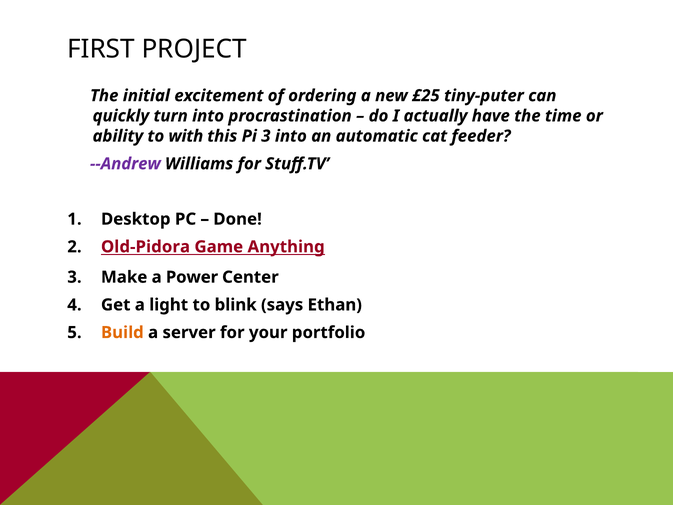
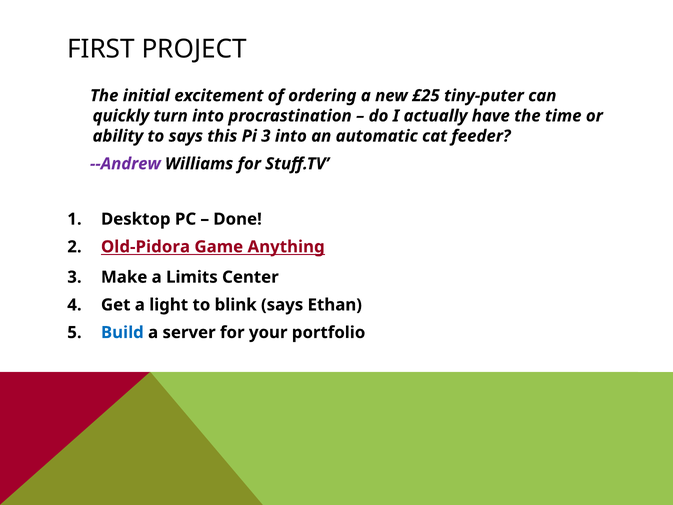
to with: with -> says
Power: Power -> Limits
Build colour: orange -> blue
